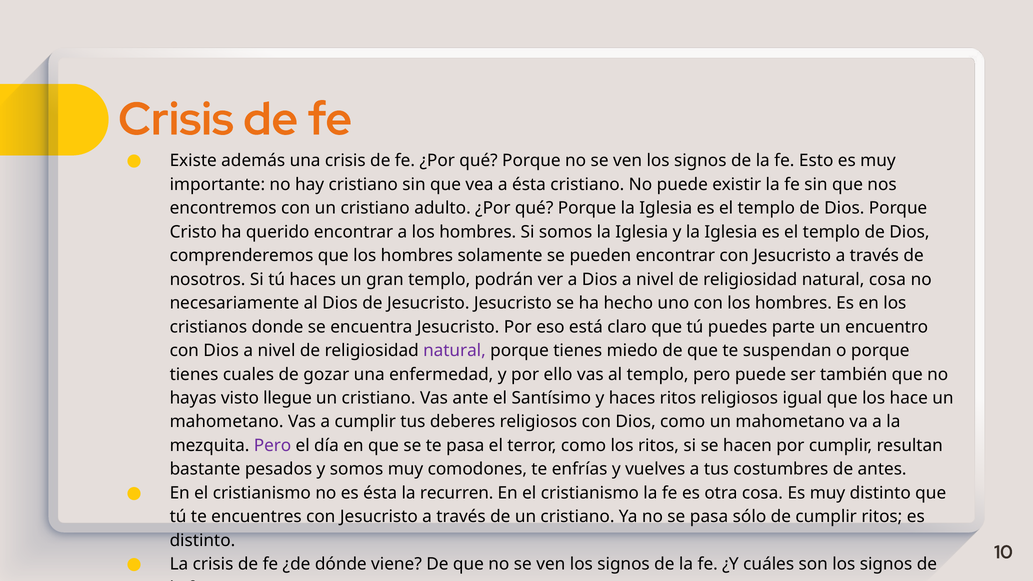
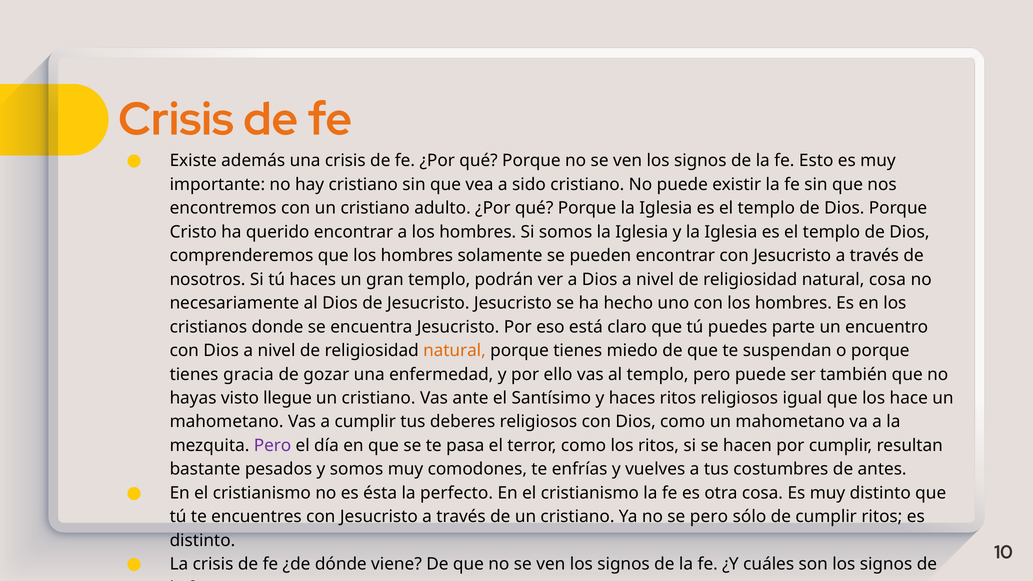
a ésta: ésta -> sido
natural at (454, 351) colour: purple -> orange
cuales: cuales -> gracia
recurren: recurren -> perfecto
se pasa: pasa -> pero
